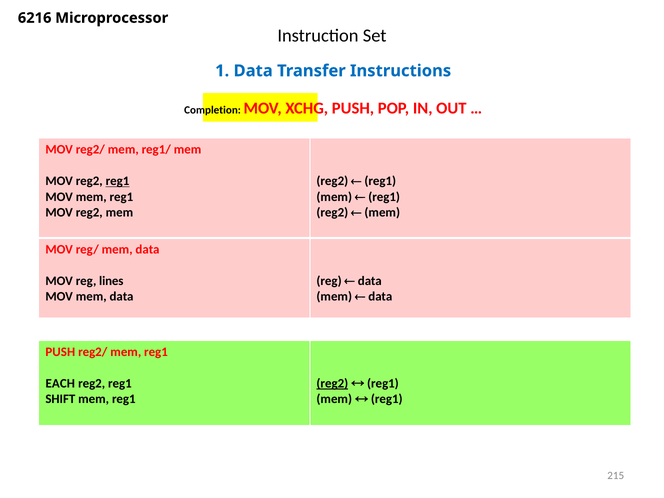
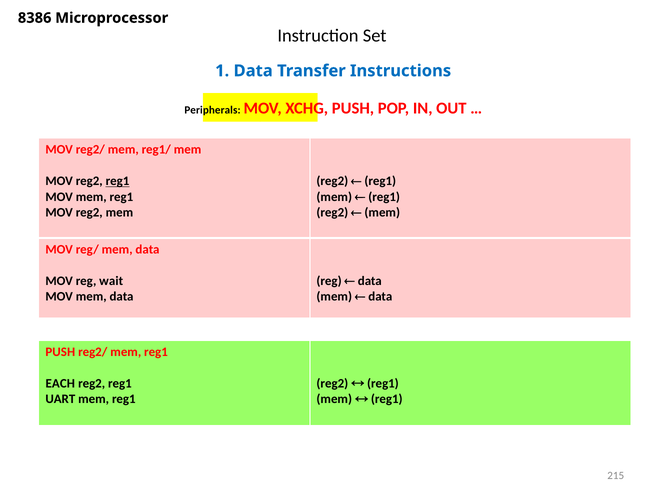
6216: 6216 -> 8386
Completion: Completion -> Peripherals
lines: lines -> wait
reg2 at (332, 383) underline: present -> none
SHIFT: SHIFT -> UART
